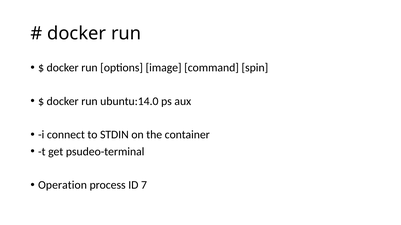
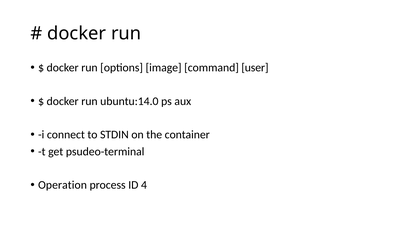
spin: spin -> user
7: 7 -> 4
